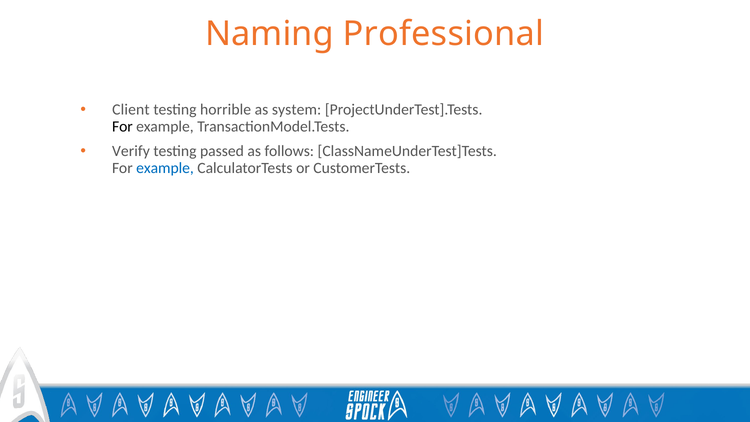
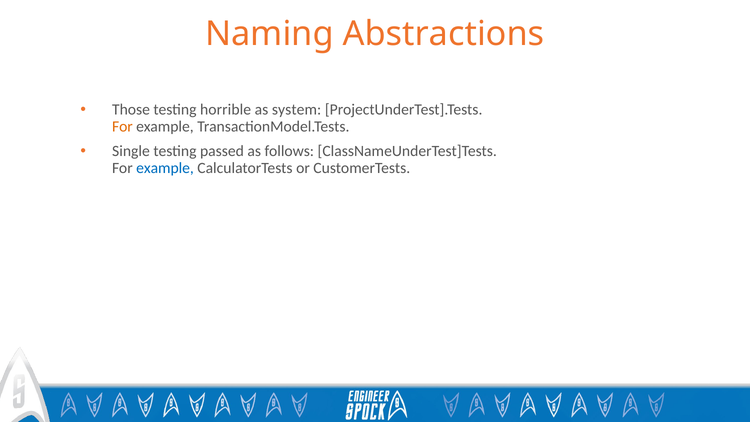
Professional: Professional -> Abstractions
Client: Client -> Those
For at (122, 126) colour: black -> orange
Verify: Verify -> Single
